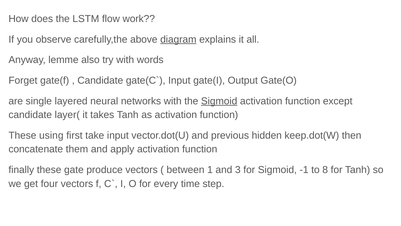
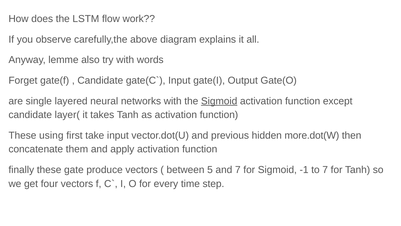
diagram underline: present -> none
keep.dot(W: keep.dot(W -> more.dot(W
1: 1 -> 5
and 3: 3 -> 7
to 8: 8 -> 7
